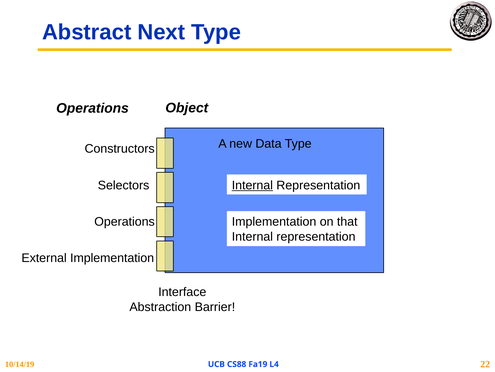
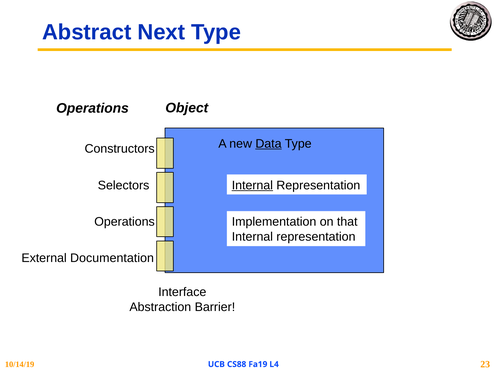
Data underline: none -> present
External Implementation: Implementation -> Documentation
22: 22 -> 23
